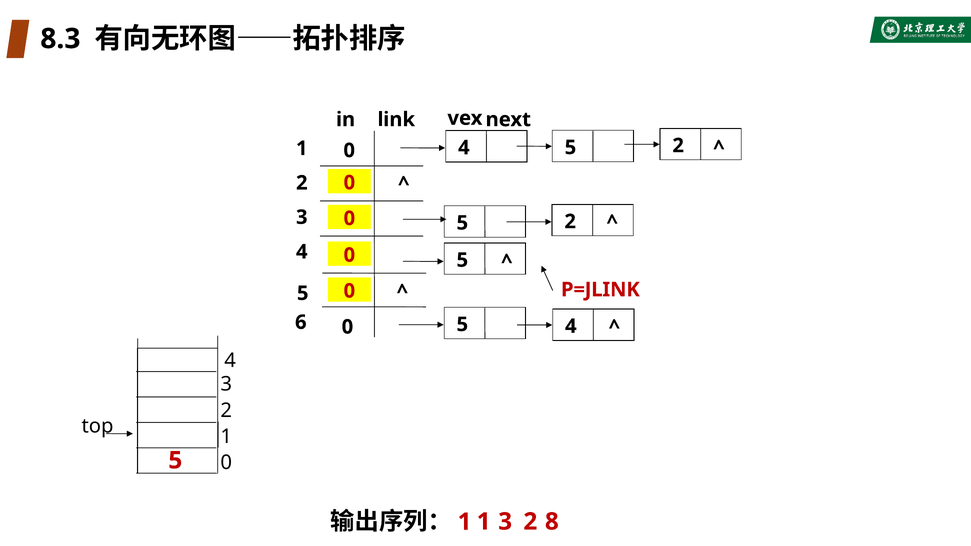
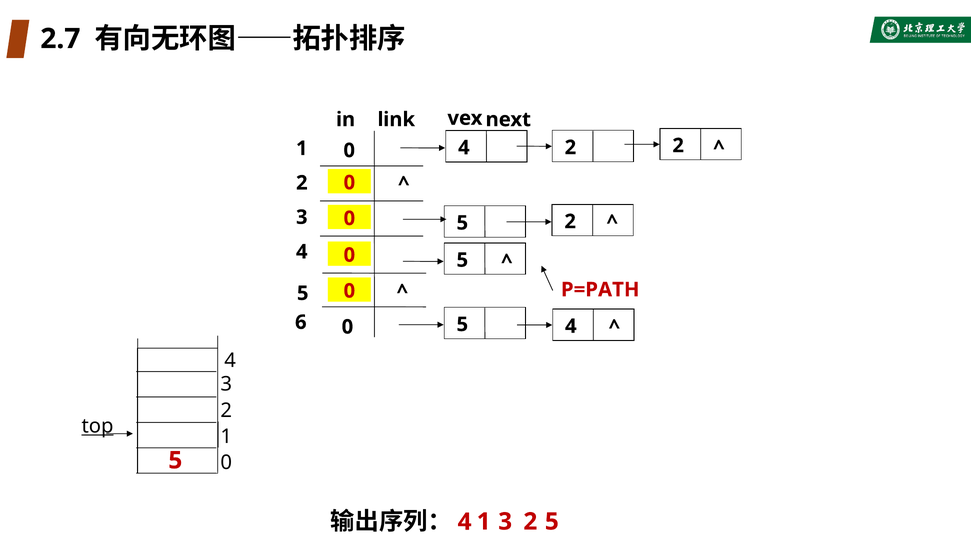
8.3: 8.3 -> 2.7
5 at (570, 148): 5 -> 2
P=JLINK: P=JLINK -> P=PATH
top underline: none -> present
1 at (465, 522): 1 -> 4
8 at (552, 522): 8 -> 5
